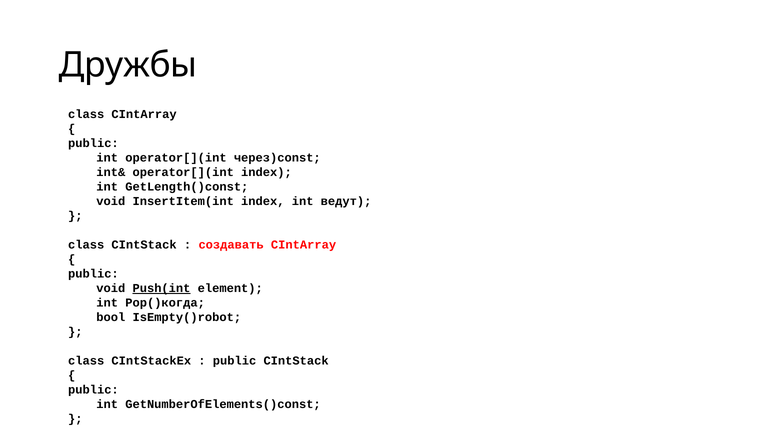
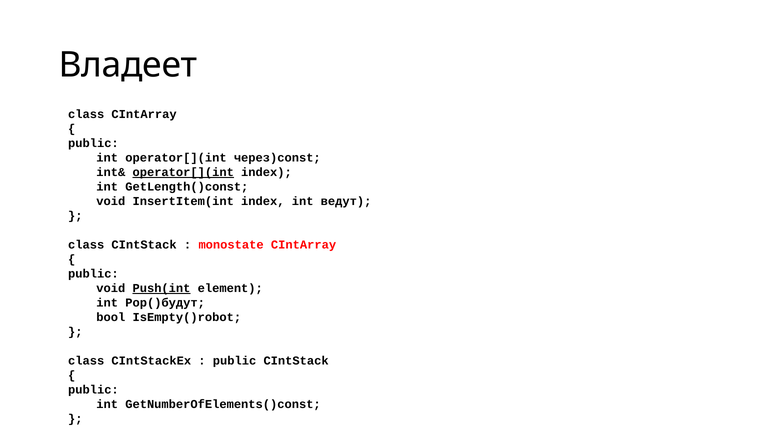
Дружбы: Дружбы -> Владеет
operator[](int at (183, 172) underline: none -> present
создавать: создавать -> monostate
Pop()когда: Pop()когда -> Pop()будут
